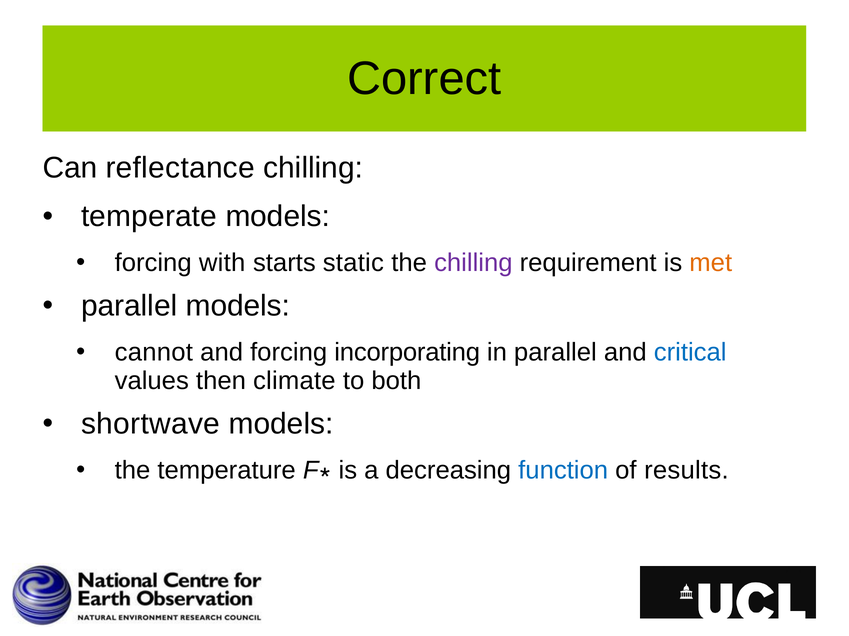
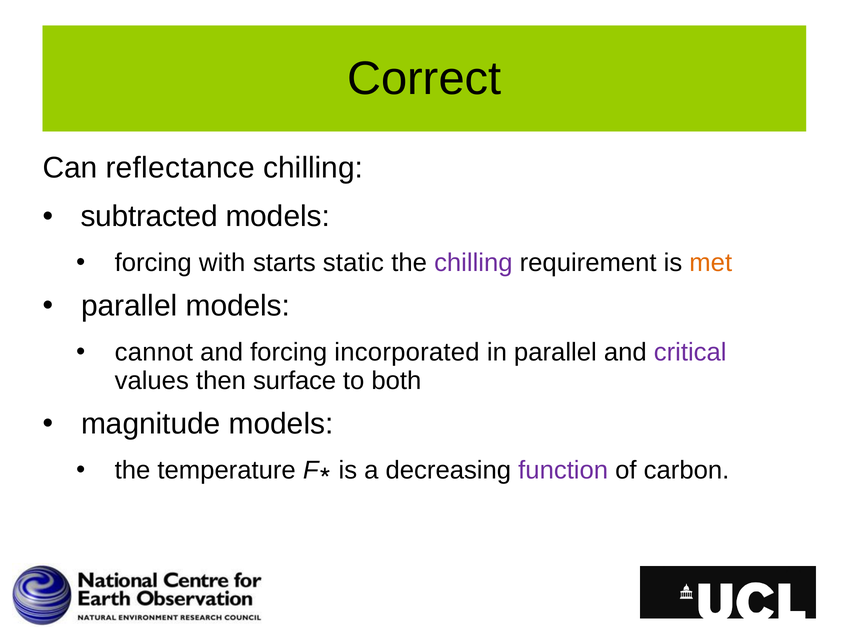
temperate: temperate -> subtracted
incorporating: incorporating -> incorporated
critical colour: blue -> purple
climate: climate -> surface
shortwave: shortwave -> magnitude
function colour: blue -> purple
results: results -> carbon
